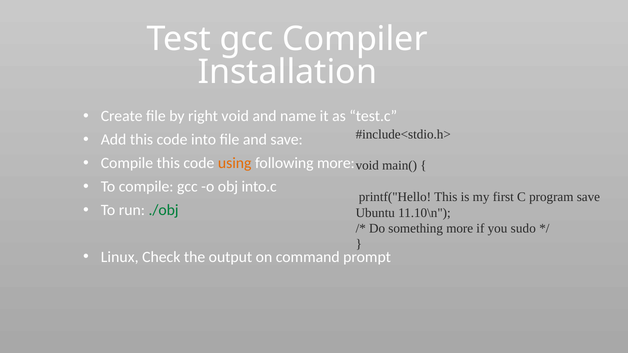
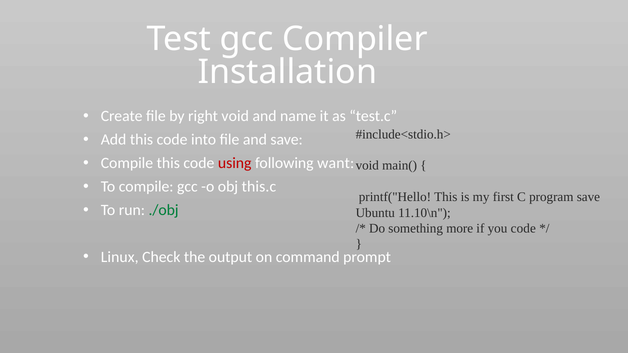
using colour: orange -> red
following more: more -> want
into.c: into.c -> this.c
you sudo: sudo -> code
